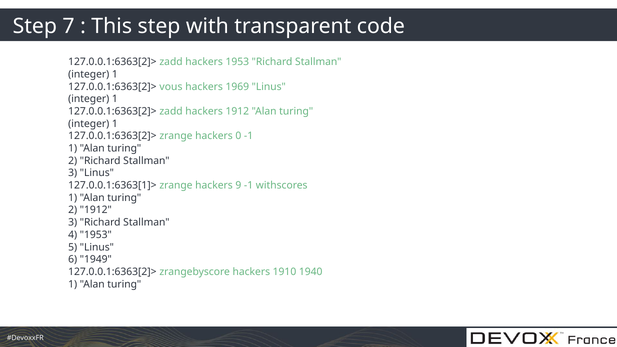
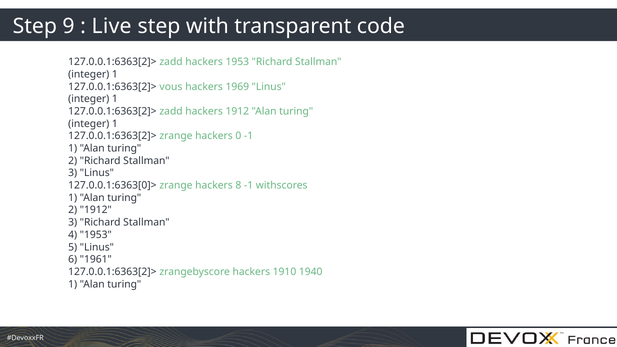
7: 7 -> 9
This: This -> Live
127.0.0.1:6363[1]>: 127.0.0.1:6363[1]> -> 127.0.0.1:6363[0]>
9: 9 -> 8
1949: 1949 -> 1961
